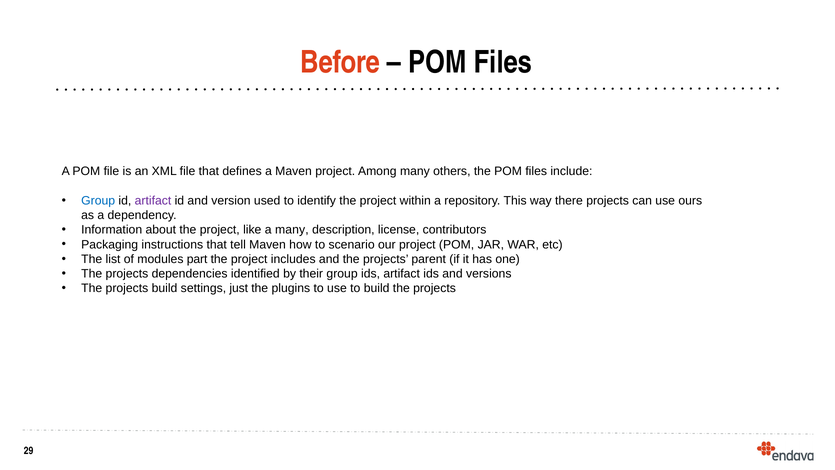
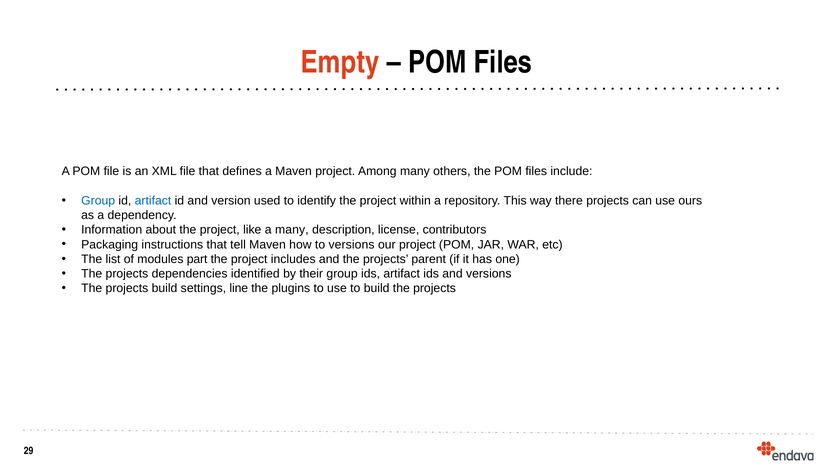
Before: Before -> Empty
artifact at (153, 200) colour: purple -> blue
to scenario: scenario -> versions
just: just -> line
